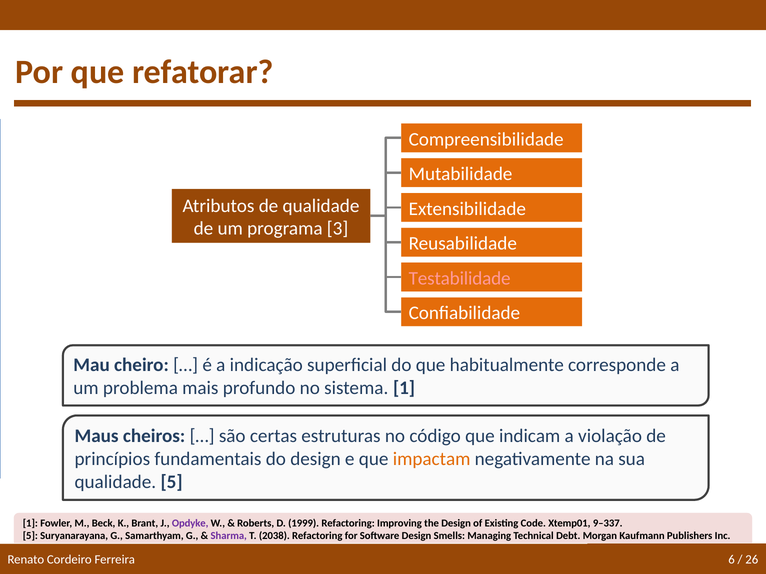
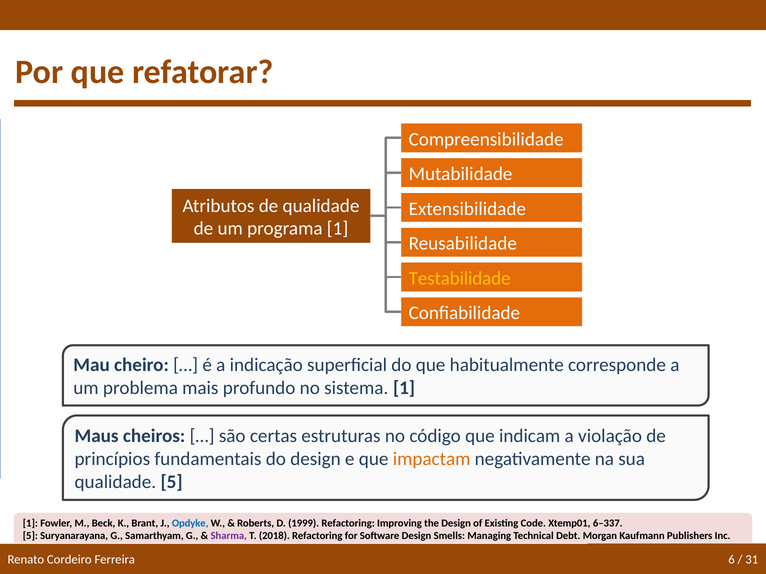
programa 3: 3 -> 1
Testabilidade colour: pink -> yellow
Opdyke colour: purple -> blue
9–337: 9–337 -> 6–337
2038: 2038 -> 2018
26: 26 -> 31
